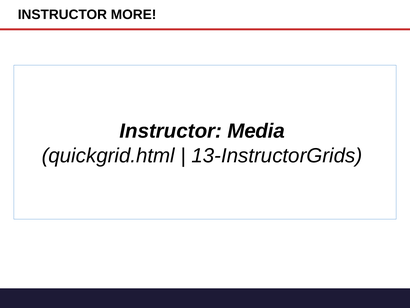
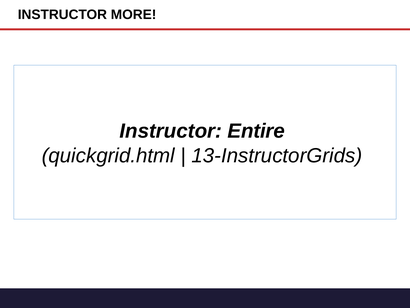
Media: Media -> Entire
